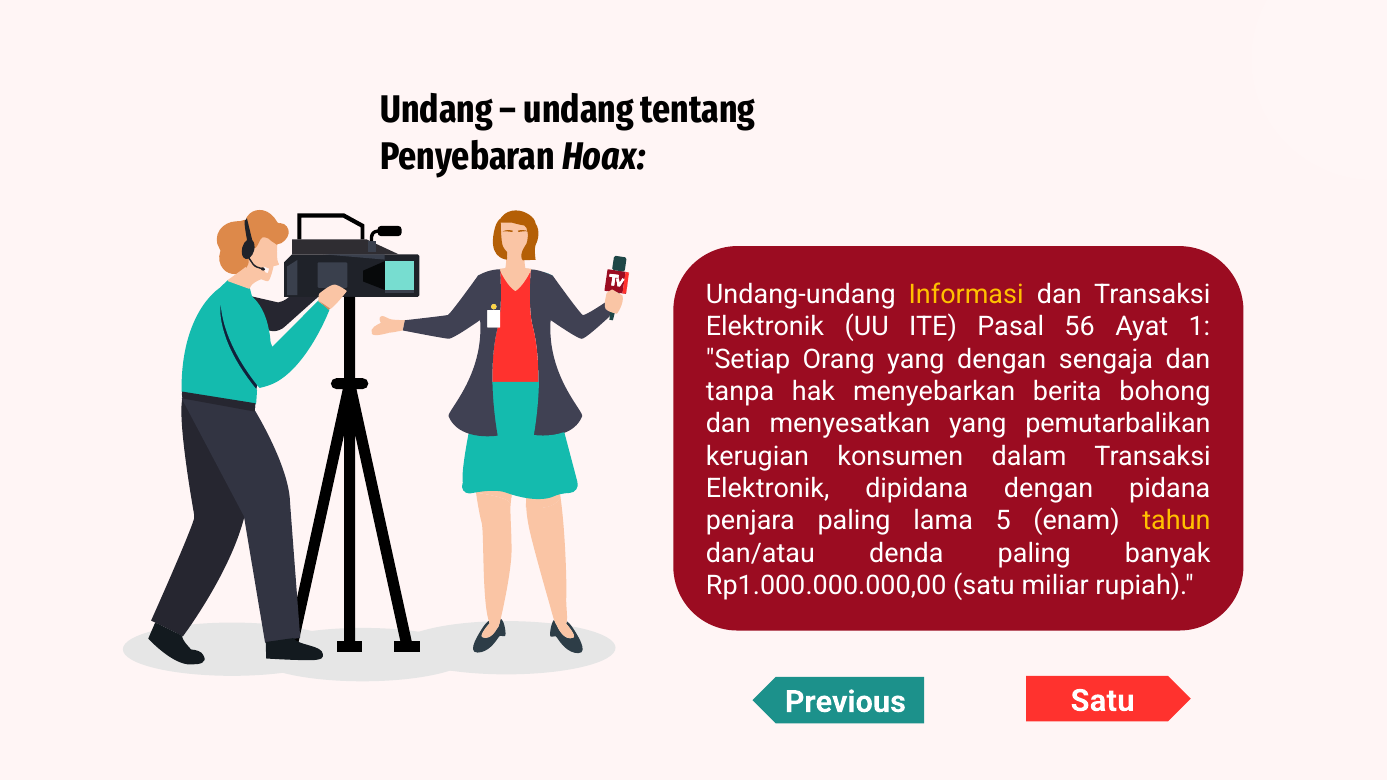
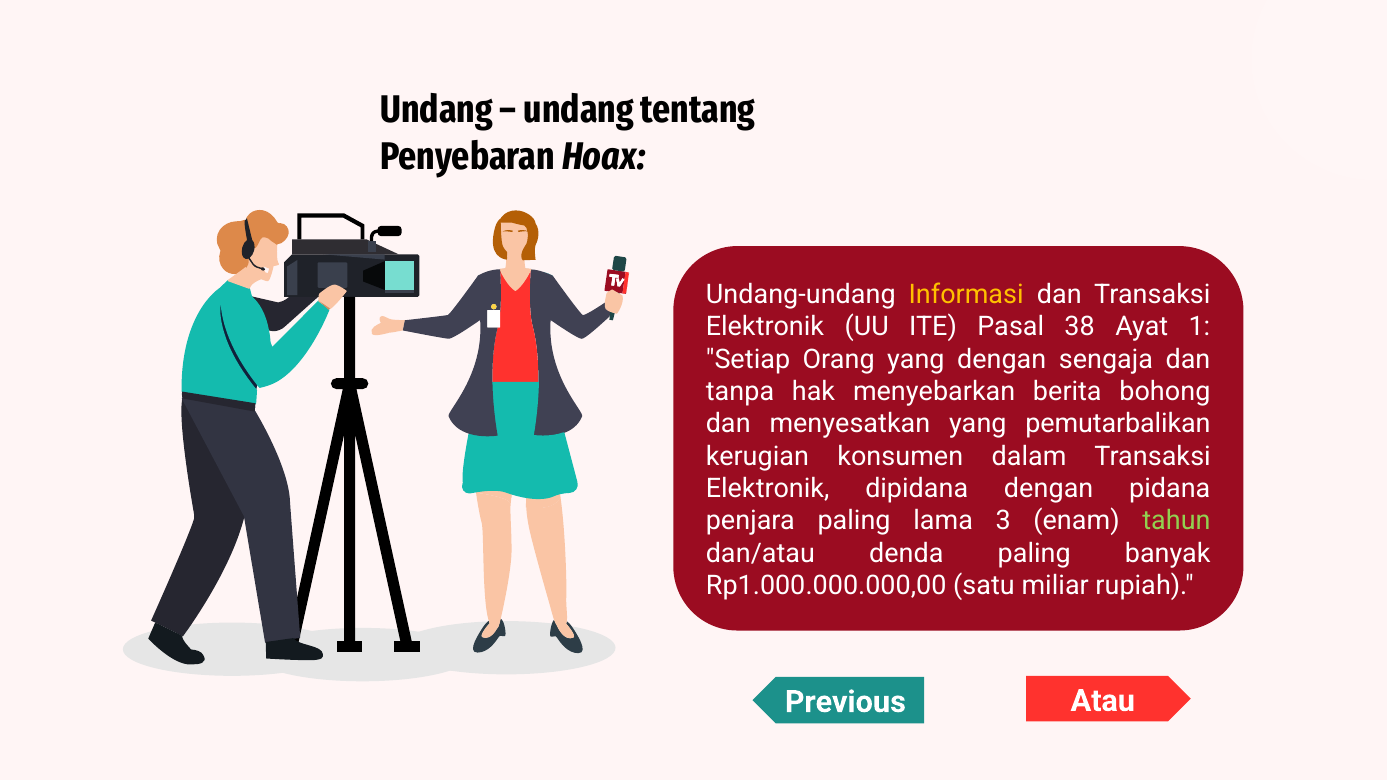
56: 56 -> 38
5: 5 -> 3
tahun colour: yellow -> light green
Satu at (1103, 701): Satu -> Atau
